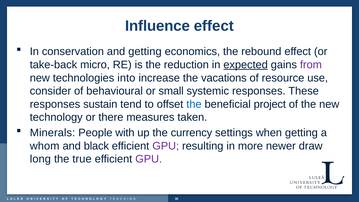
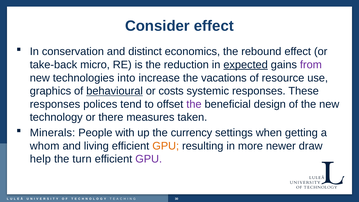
Influence: Influence -> Consider
and getting: getting -> distinct
consider: consider -> graphics
behavioural underline: none -> present
small: small -> costs
sustain: sustain -> polices
the at (194, 104) colour: blue -> purple
project: project -> design
black: black -> living
GPU at (166, 146) colour: purple -> orange
long: long -> help
true: true -> turn
